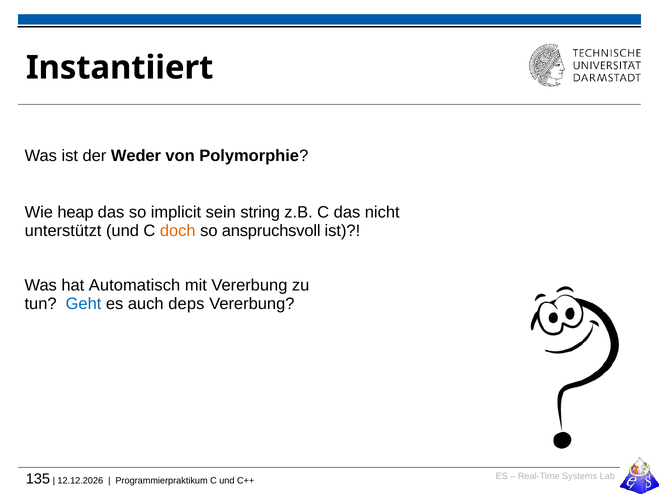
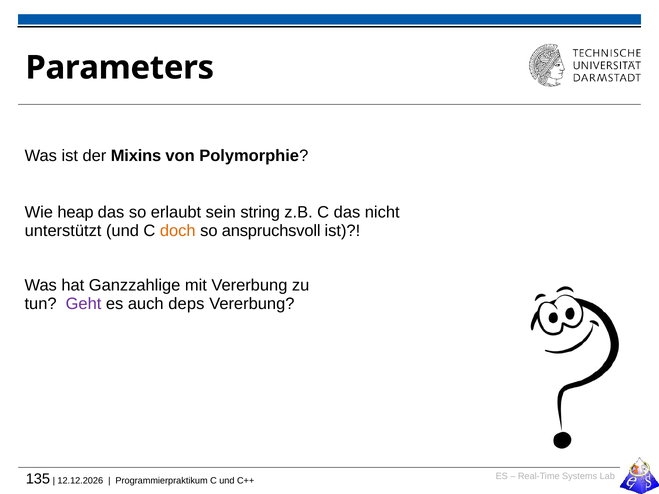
Instantiiert: Instantiiert -> Parameters
Weder: Weder -> Mixins
implicit: implicit -> erlaubt
Automatisch: Automatisch -> Ganzzahlige
Geht colour: blue -> purple
